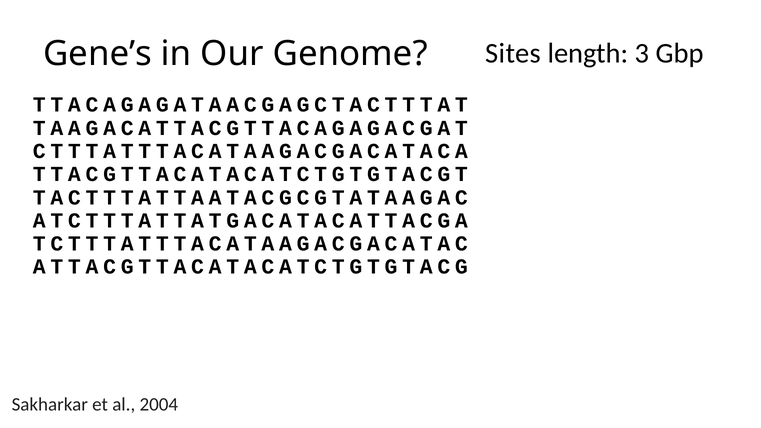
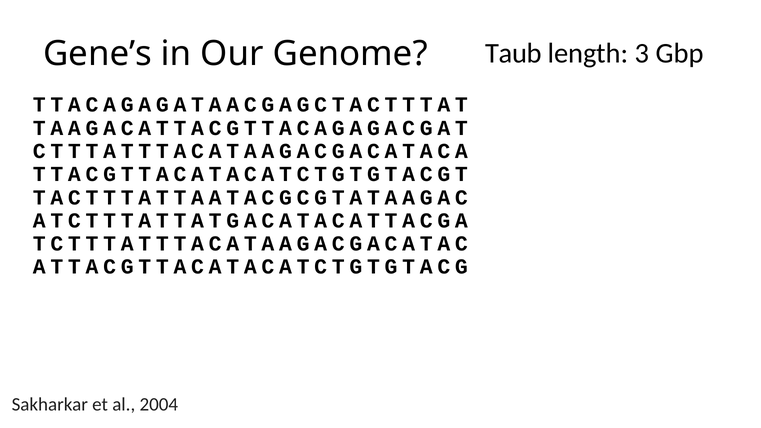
Sites: Sites -> Taub
